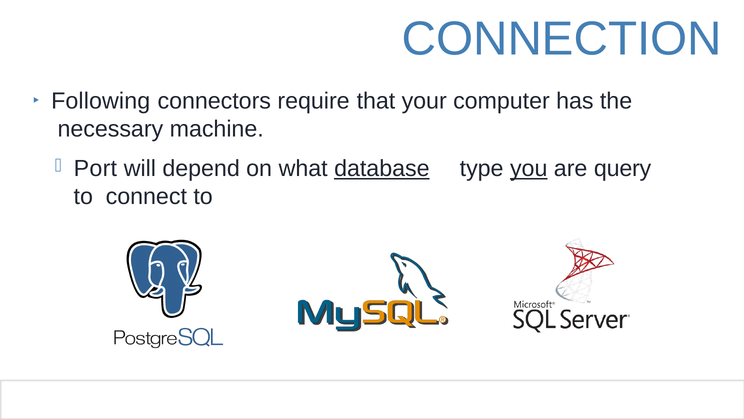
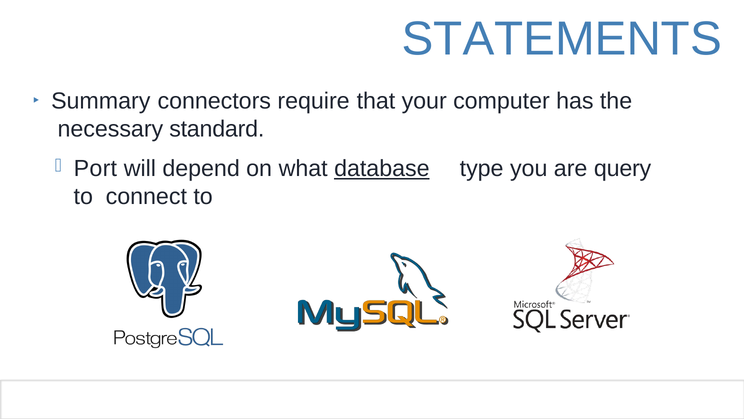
CONNECTION: CONNECTION -> STATEMENTS
Following: Following -> Summary
machine: machine -> standard
you underline: present -> none
